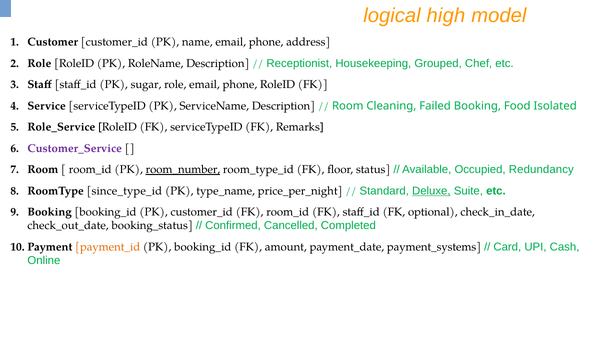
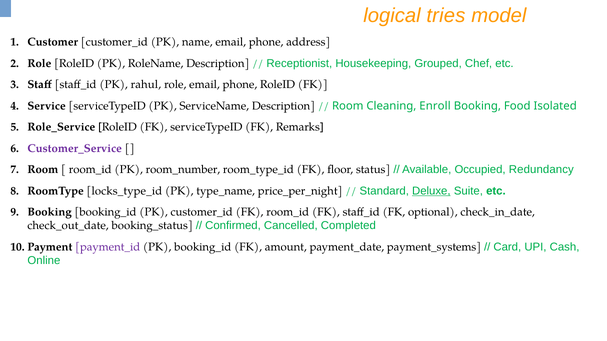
high: high -> tries
sugar: sugar -> rahul
Failed: Failed -> Enroll
room_number underline: present -> none
since_type_id: since_type_id -> locks_type_id
payment_id colour: orange -> purple
